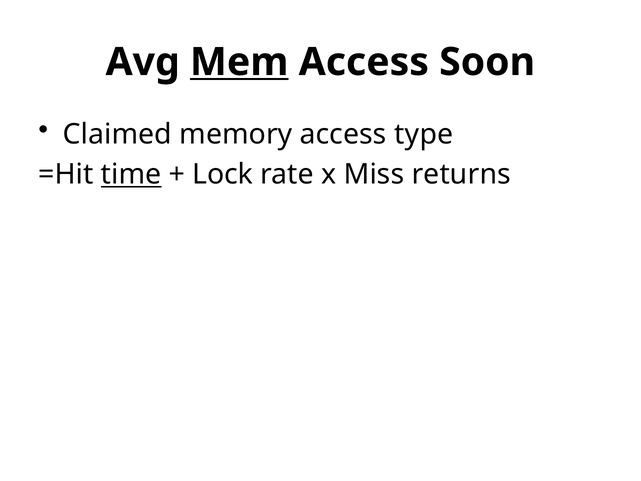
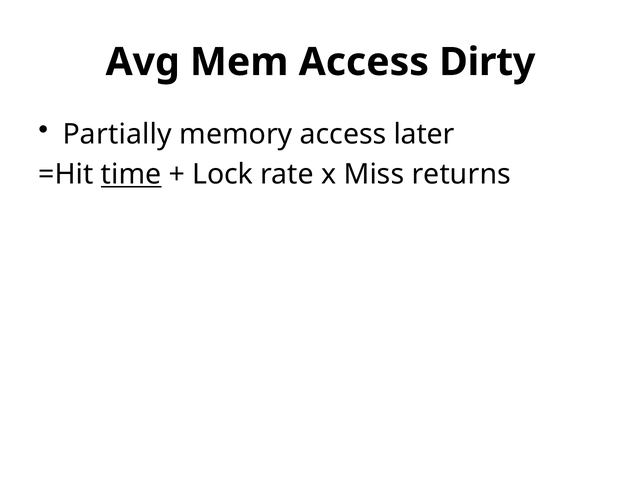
Mem underline: present -> none
Soon: Soon -> Dirty
Claimed: Claimed -> Partially
type: type -> later
